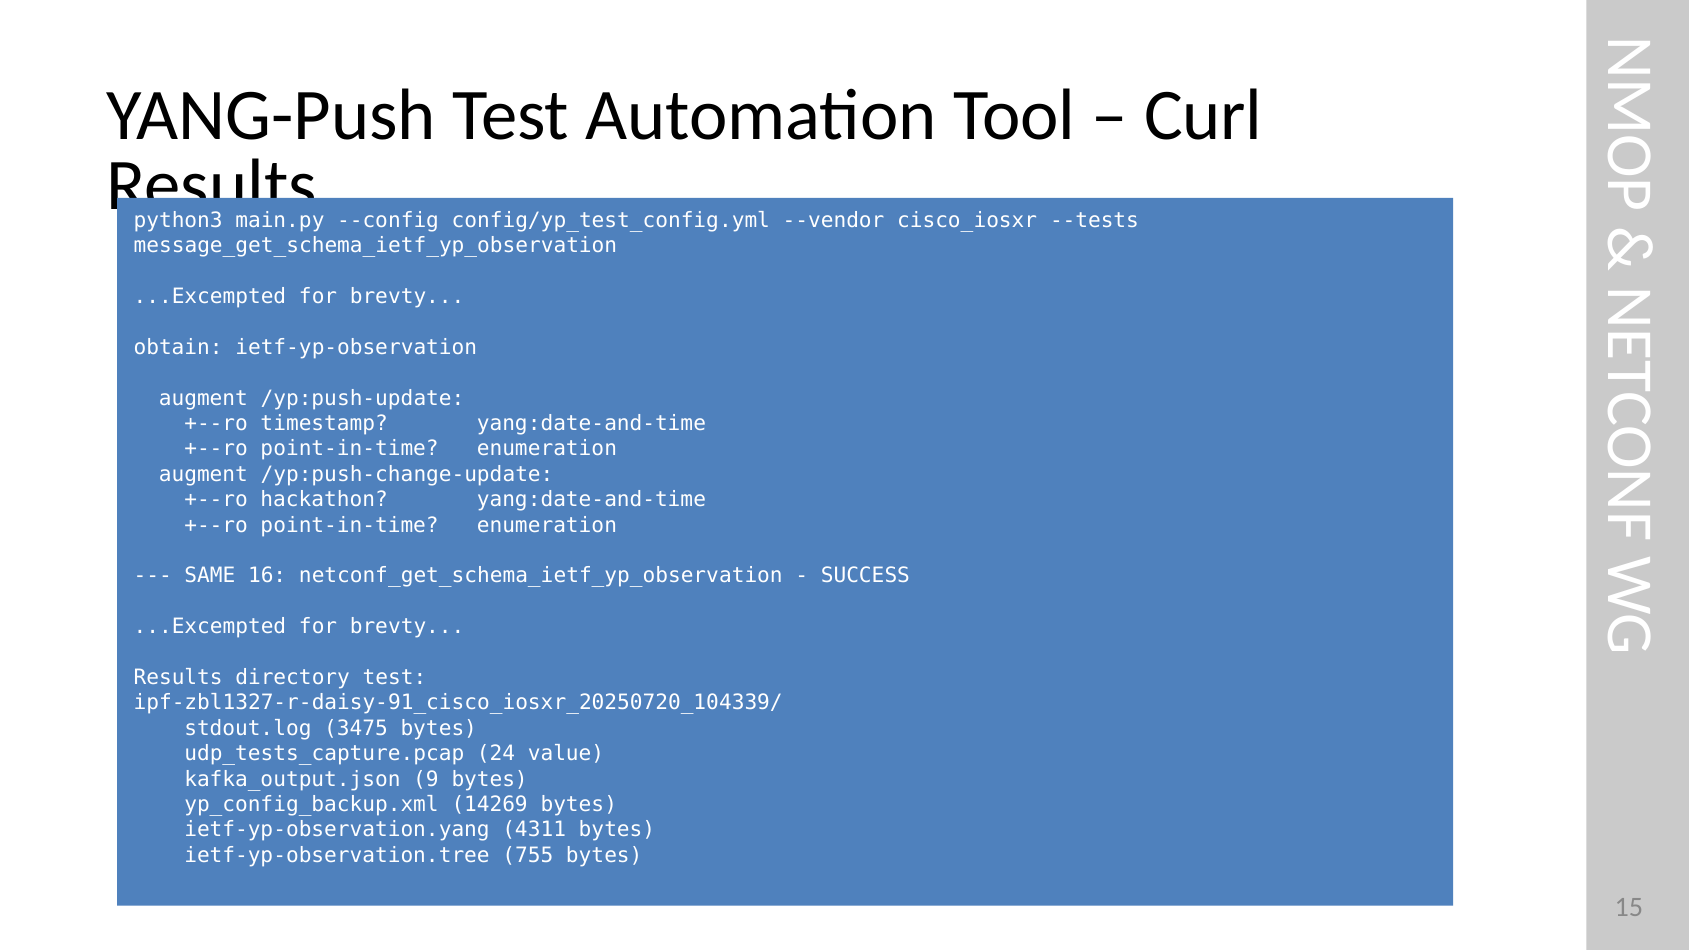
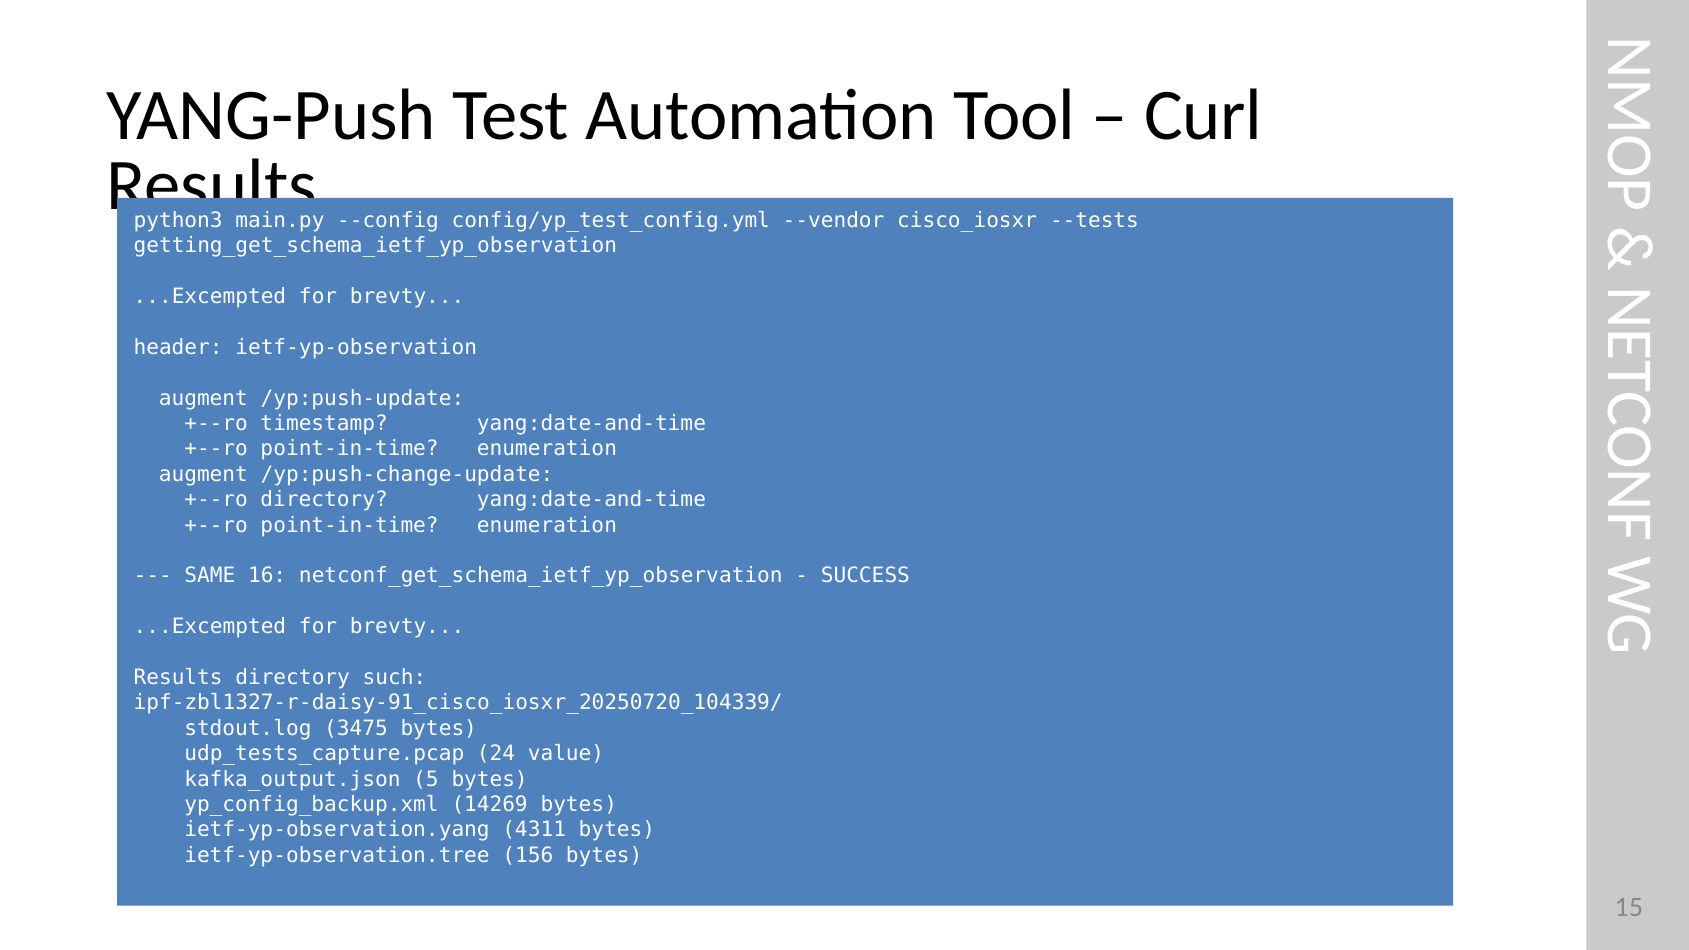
message_get_schema_ietf_yp_observation: message_get_schema_ietf_yp_observation -> getting_get_schema_ietf_yp_observation
obtain: obtain -> header
+--ro hackathon: hackathon -> directory
directory test: test -> such
9: 9 -> 5
755: 755 -> 156
